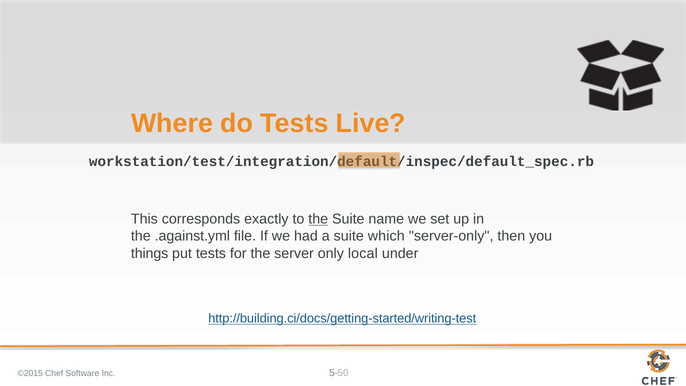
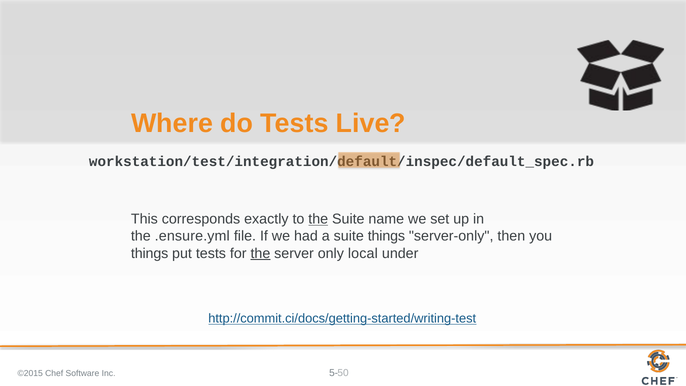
.against.yml: .against.yml -> .ensure.yml
suite which: which -> things
the at (260, 253) underline: none -> present
http://building.ci/docs/getting-started/writing-test: http://building.ci/docs/getting-started/writing-test -> http://commit.ci/docs/getting-started/writing-test
